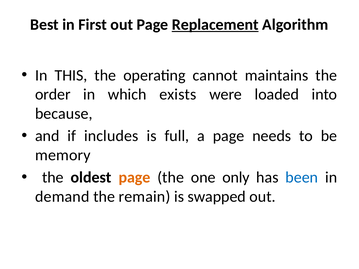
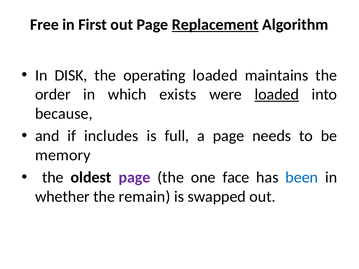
Best: Best -> Free
THIS: THIS -> DISK
operating cannot: cannot -> loaded
loaded at (277, 94) underline: none -> present
page at (134, 178) colour: orange -> purple
only: only -> face
demand: demand -> whether
